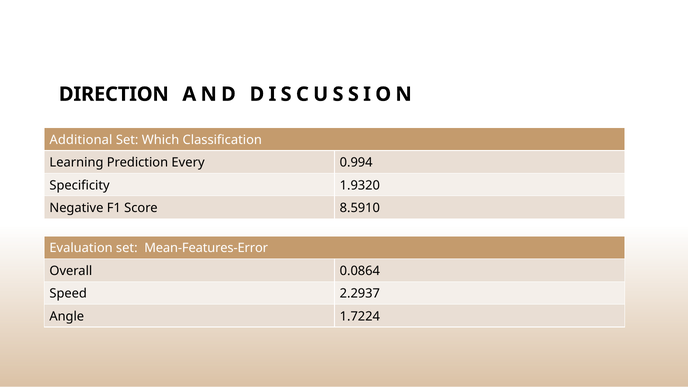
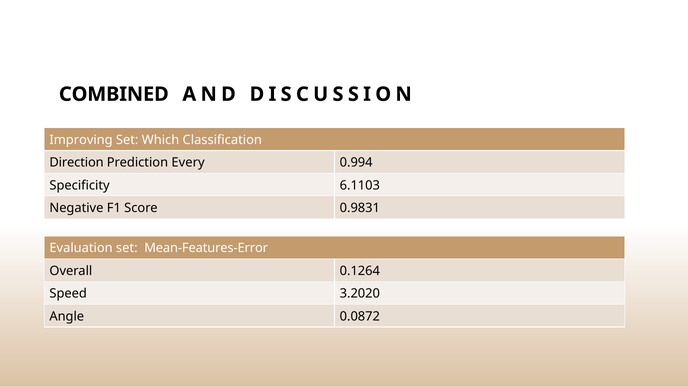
DIRECTION: DIRECTION -> COMBINED
Additional: Additional -> Improving
Learning: Learning -> Direction
1.9320: 1.9320 -> 6.1103
8.5910: 8.5910 -> 0.9831
0.0864: 0.0864 -> 0.1264
2.2937: 2.2937 -> 3.2020
1.7224: 1.7224 -> 0.0872
